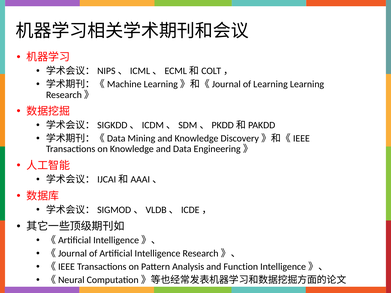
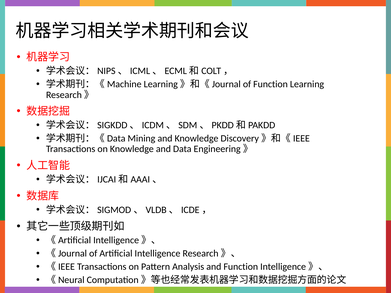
of Learning: Learning -> Function
